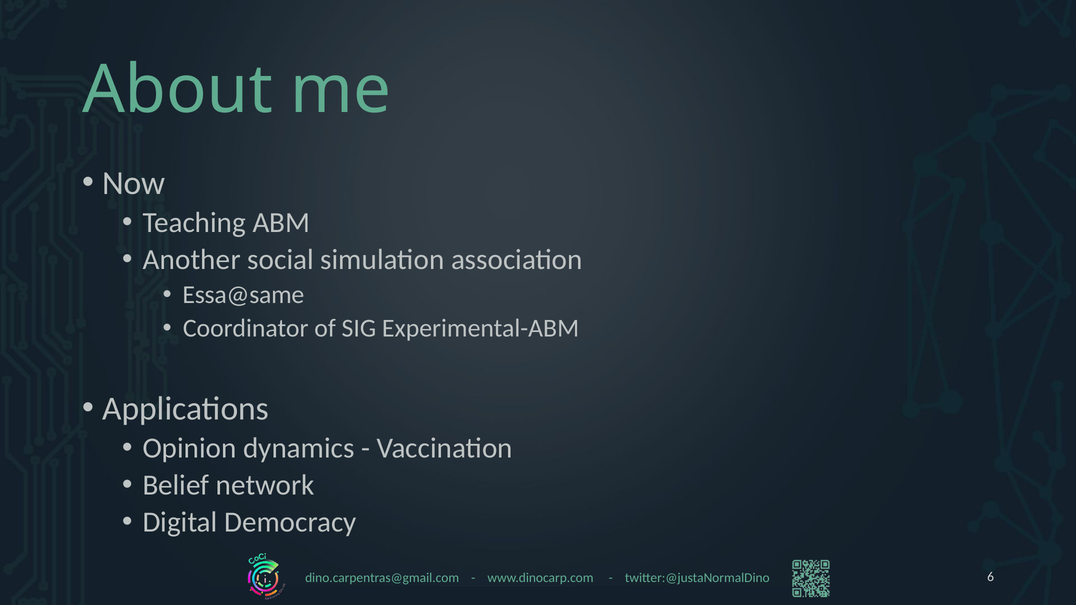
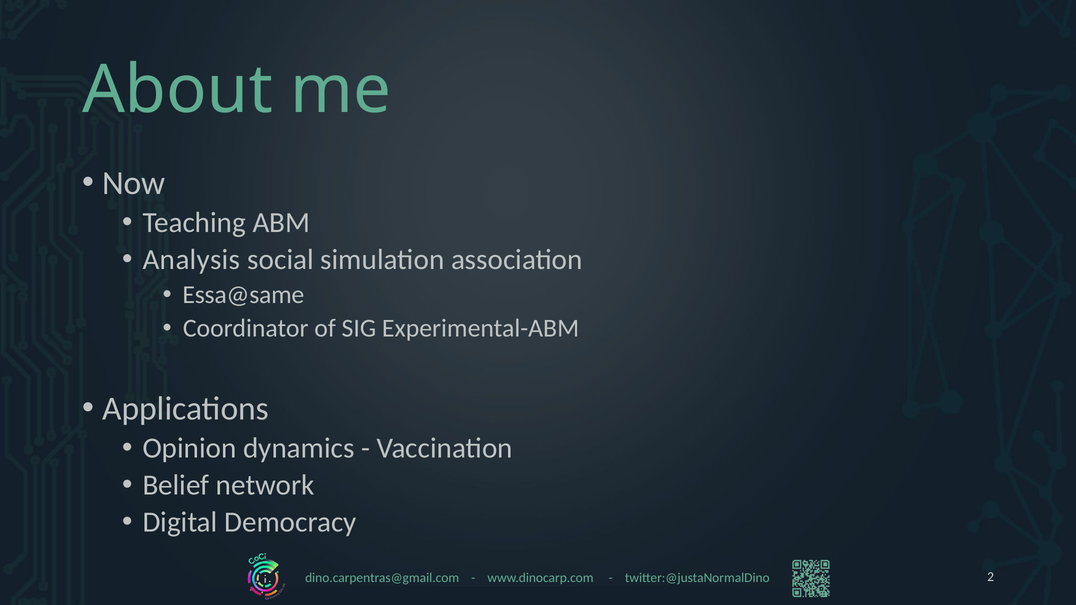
Another: Another -> Analysis
6: 6 -> 2
